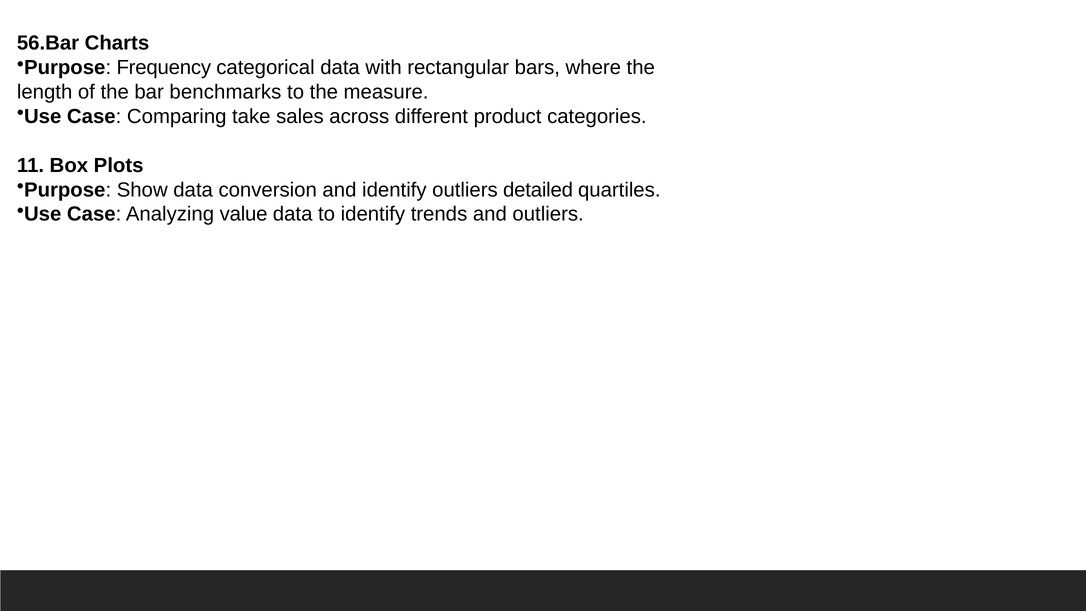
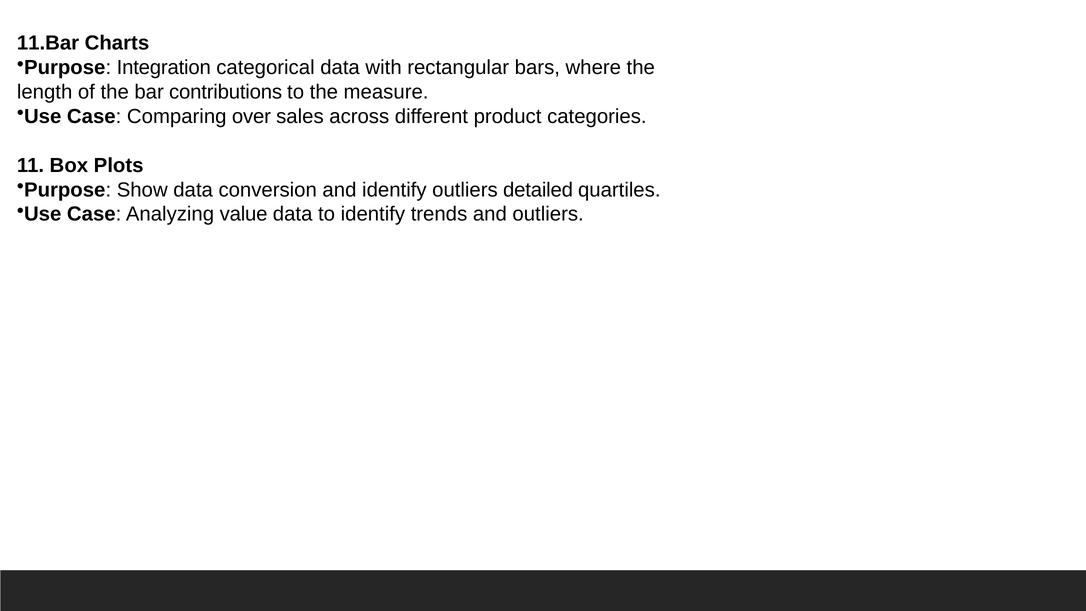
56.Bar: 56.Bar -> 11.Bar
Frequency: Frequency -> Integration
benchmarks: benchmarks -> contributions
take: take -> over
